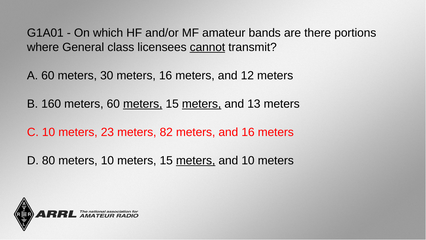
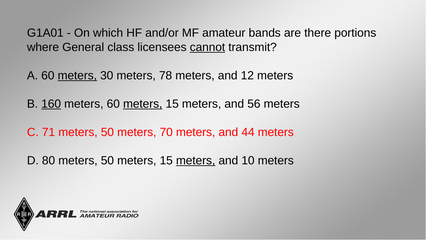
meters at (77, 75) underline: none -> present
meters 16: 16 -> 78
160 underline: none -> present
meters at (202, 104) underline: present -> none
13: 13 -> 56
C 10: 10 -> 71
23 at (107, 132): 23 -> 50
82: 82 -> 70
and 16: 16 -> 44
80 meters 10: 10 -> 50
